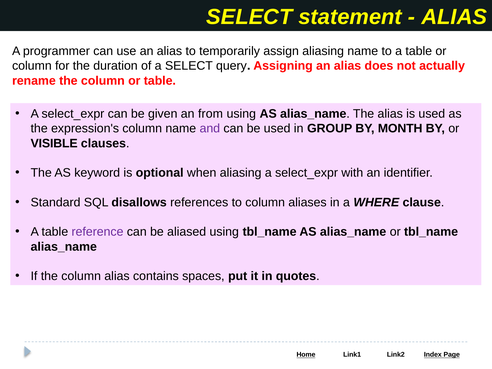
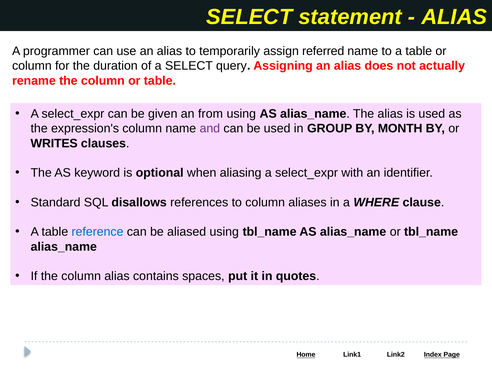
assign aliasing: aliasing -> referred
VISIBLE: VISIBLE -> WRITES
reference colour: purple -> blue
